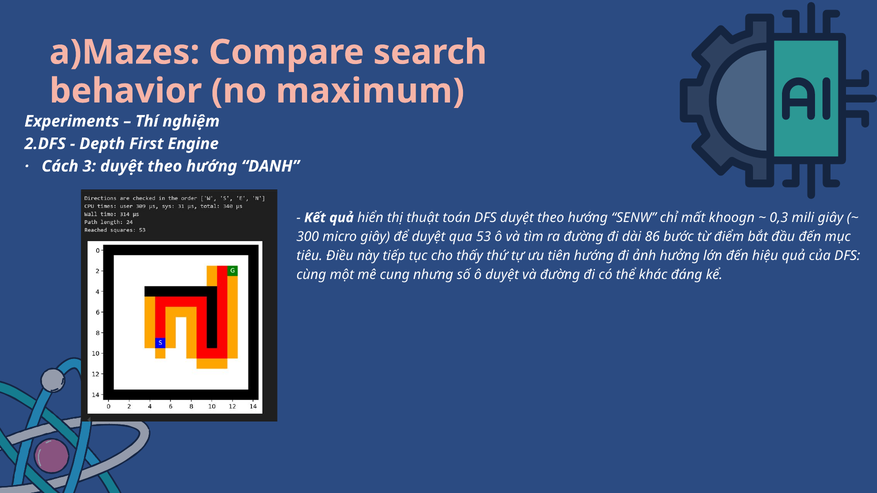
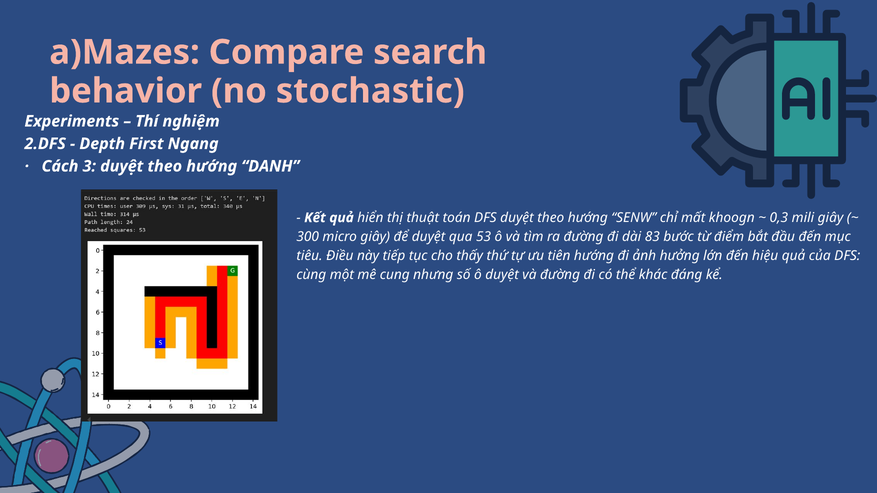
maximum: maximum -> stochastic
Engine: Engine -> Ngang
86: 86 -> 83
